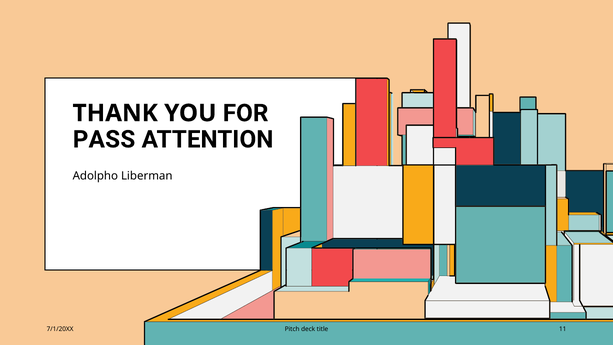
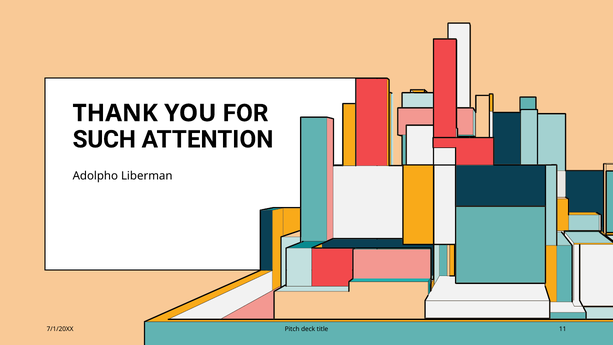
PASS: PASS -> SUCH
